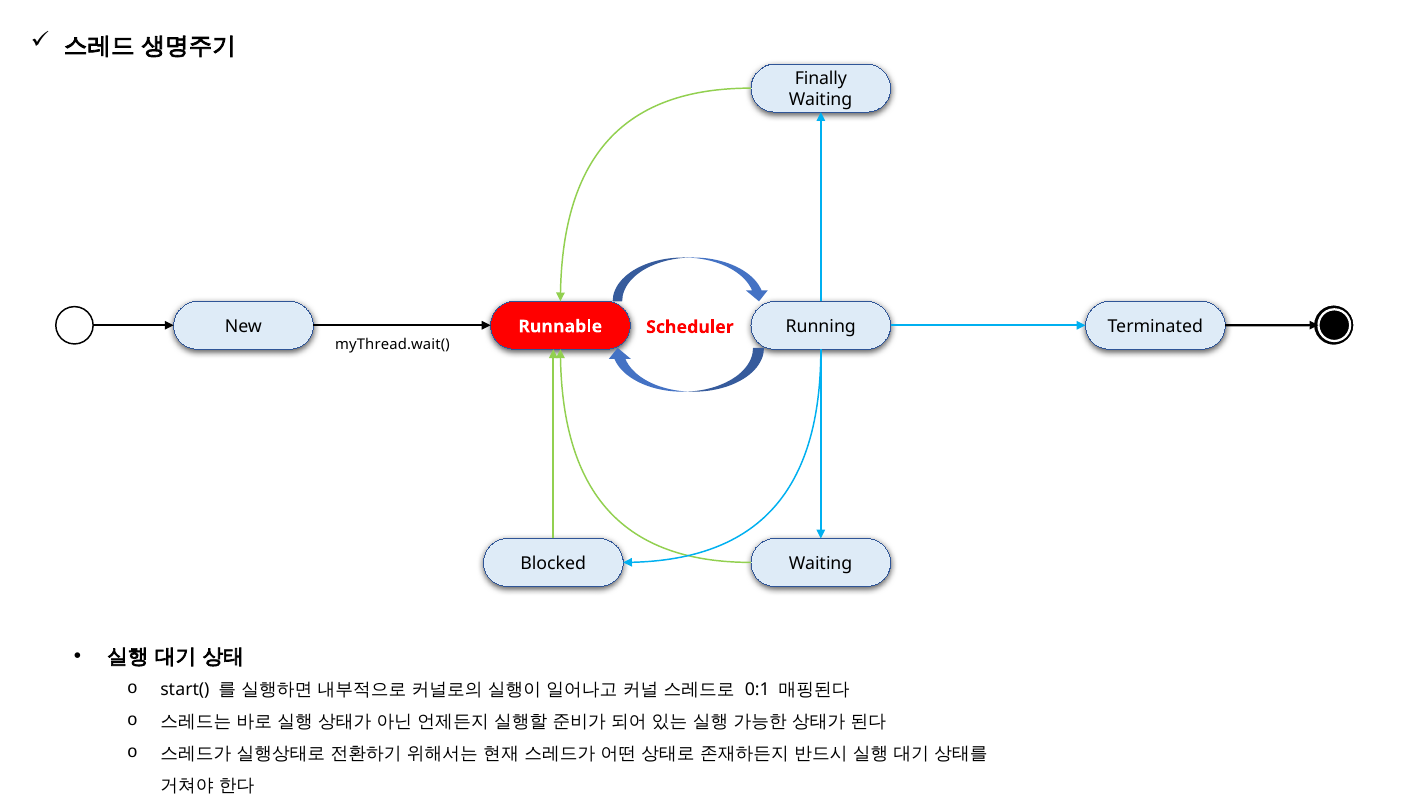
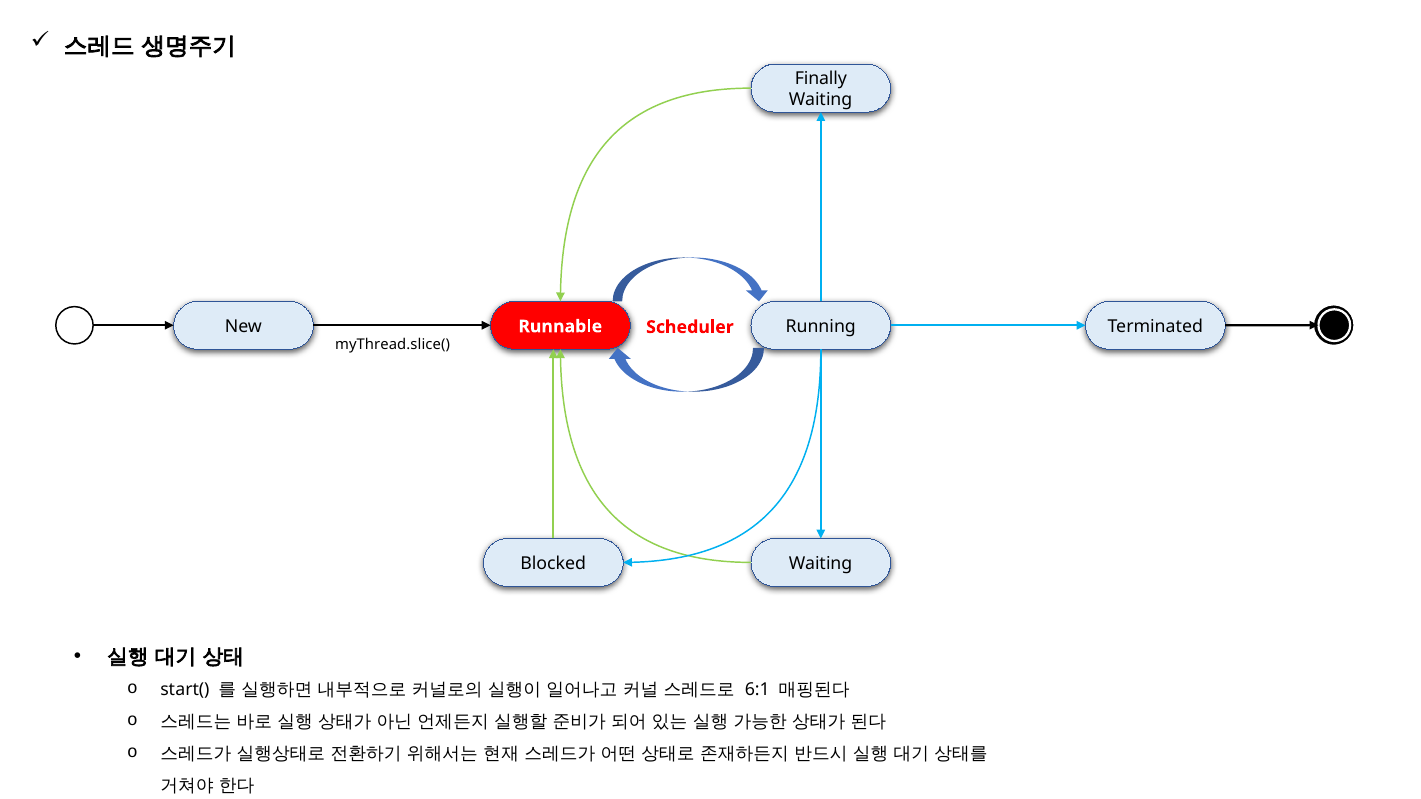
myThread.wait(: myThread.wait( -> myThread.slice(
0:1: 0:1 -> 6:1
